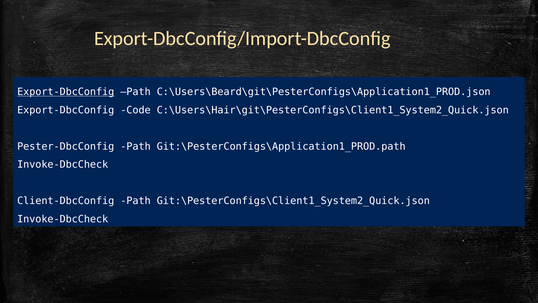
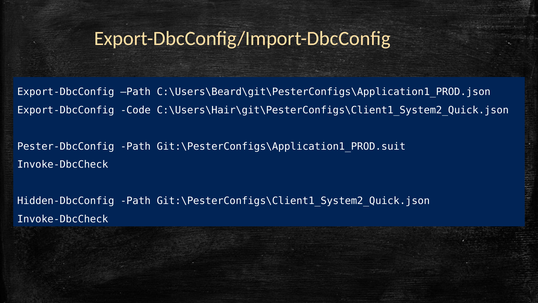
Export-DbcConfig at (66, 92) underline: present -> none
Git:\PesterConfigs\Application1_PROD.path: Git:\PesterConfigs\Application1_PROD.path -> Git:\PesterConfigs\Application1_PROD.suit
Client-DbcConfig: Client-DbcConfig -> Hidden-DbcConfig
